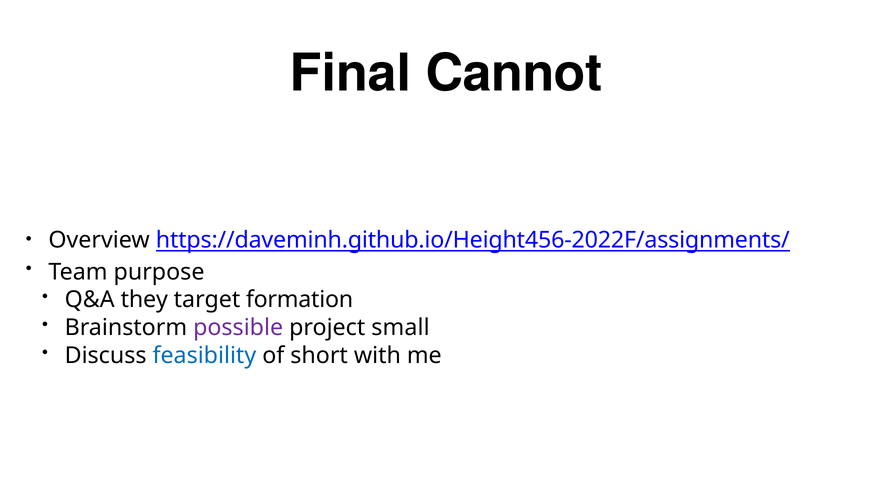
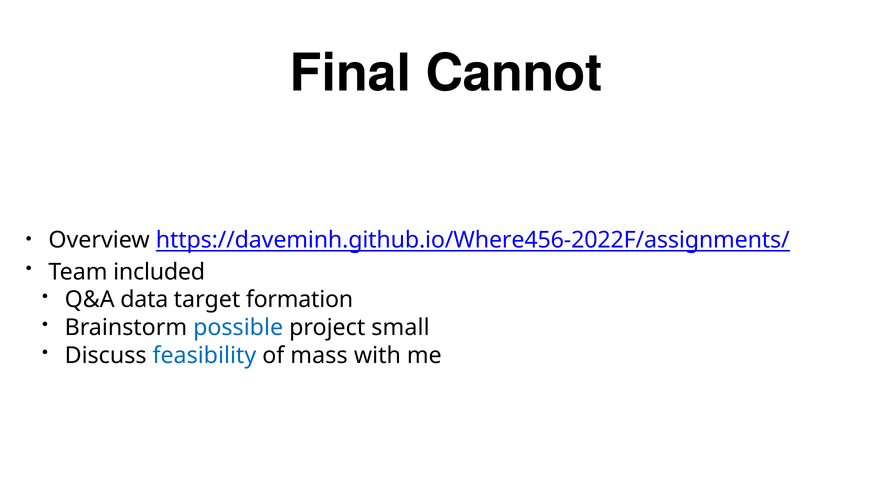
https://daveminh.github.io/Height456-2022F/assignments/: https://daveminh.github.io/Height456-2022F/assignments/ -> https://daveminh.github.io/Where456-2022F/assignments/
purpose: purpose -> included
they: they -> data
possible colour: purple -> blue
short: short -> mass
